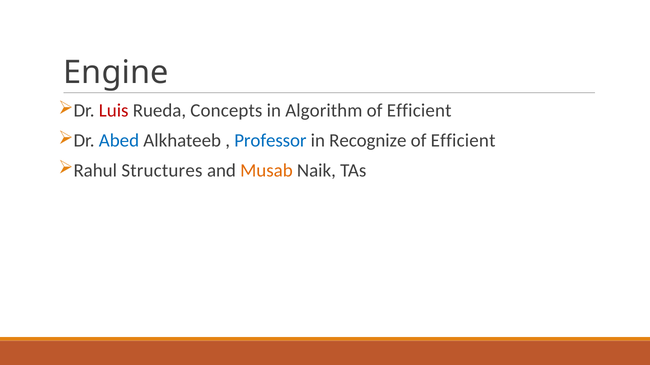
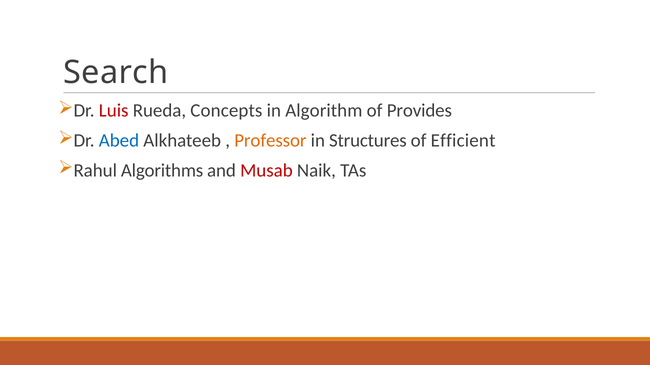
Engine: Engine -> Search
Efficient at (419, 111): Efficient -> Provides
Professor colour: blue -> orange
Recognize: Recognize -> Structures
Structures: Structures -> Algorithms
Musab colour: orange -> red
